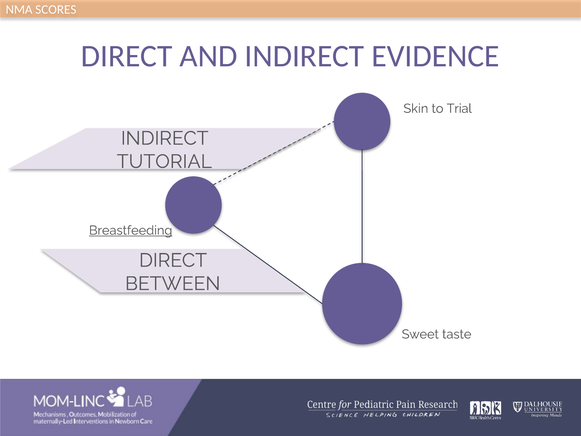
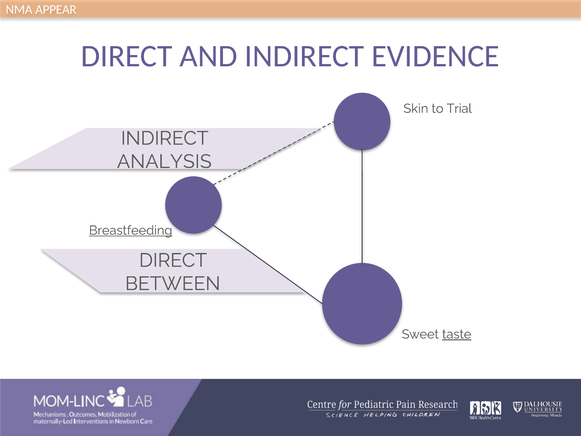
SCORES: SCORES -> APPEAR
TUTORIAL: TUTORIAL -> ANALYSIS
taste underline: none -> present
